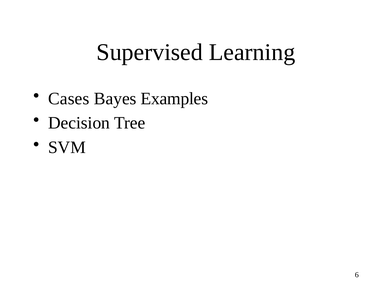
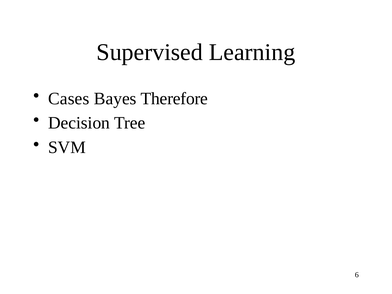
Examples: Examples -> Therefore
